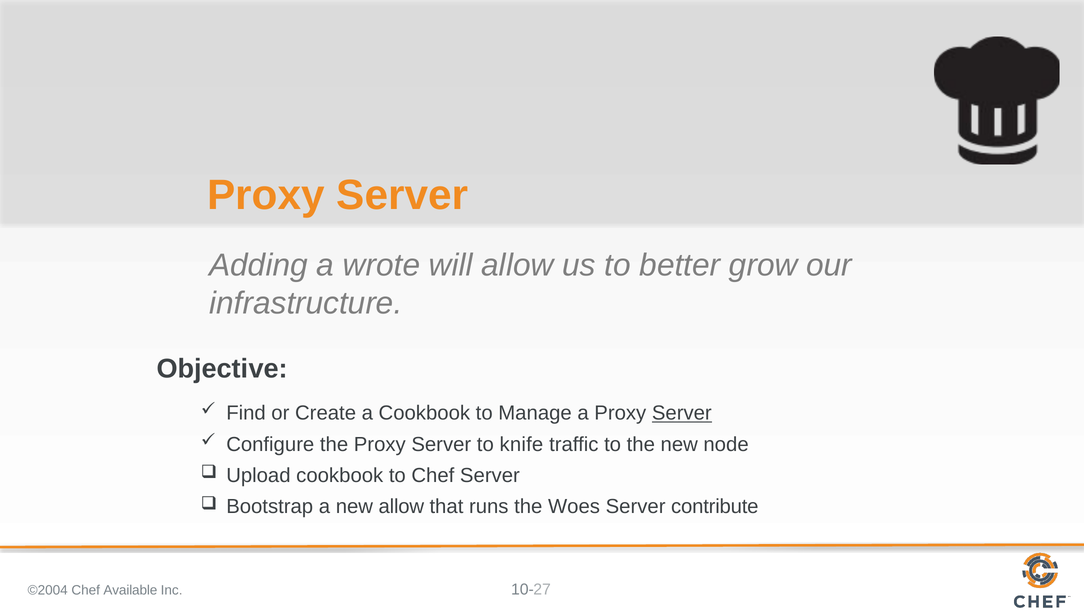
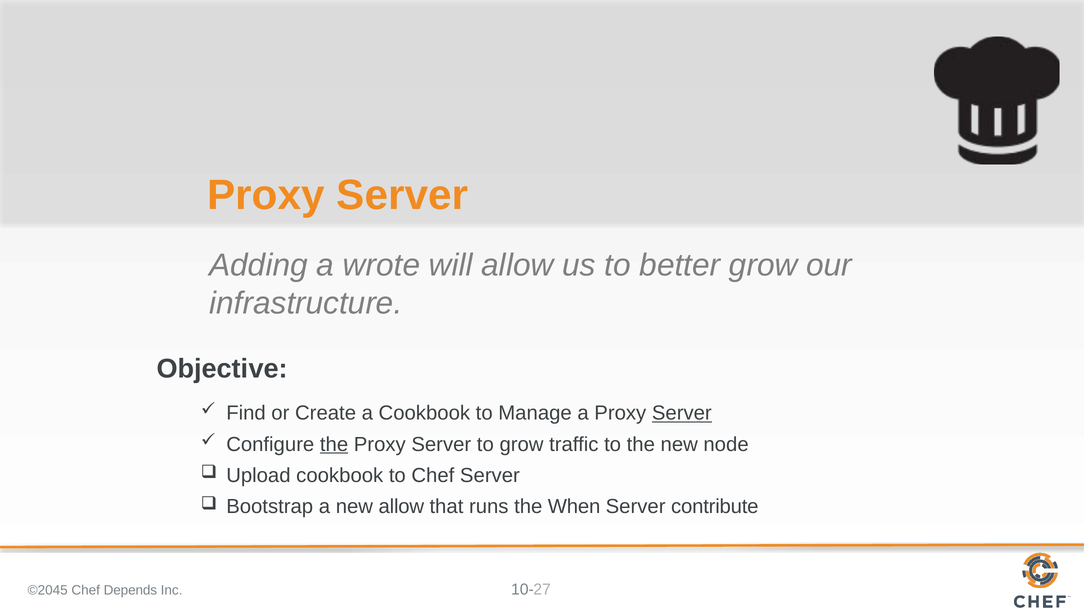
the at (334, 444) underline: none -> present
to knife: knife -> grow
Woes: Woes -> When
©2004: ©2004 -> ©2045
Available: Available -> Depends
